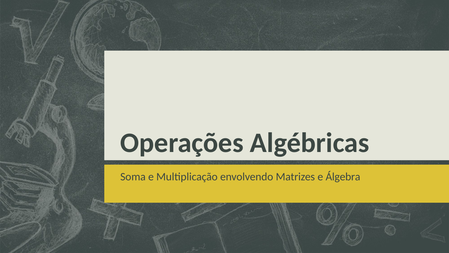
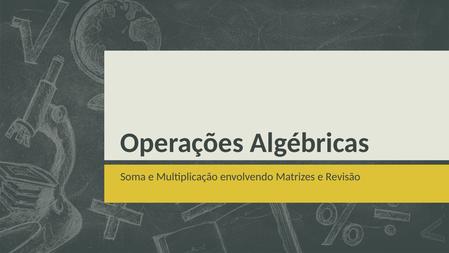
Álgebra: Álgebra -> Revisão
